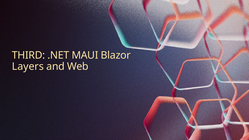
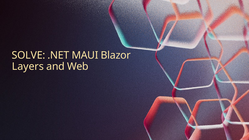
THIRD: THIRD -> SOLVE
